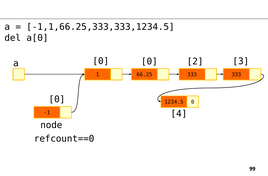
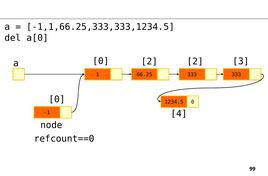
0 at (149, 62): 0 -> 2
